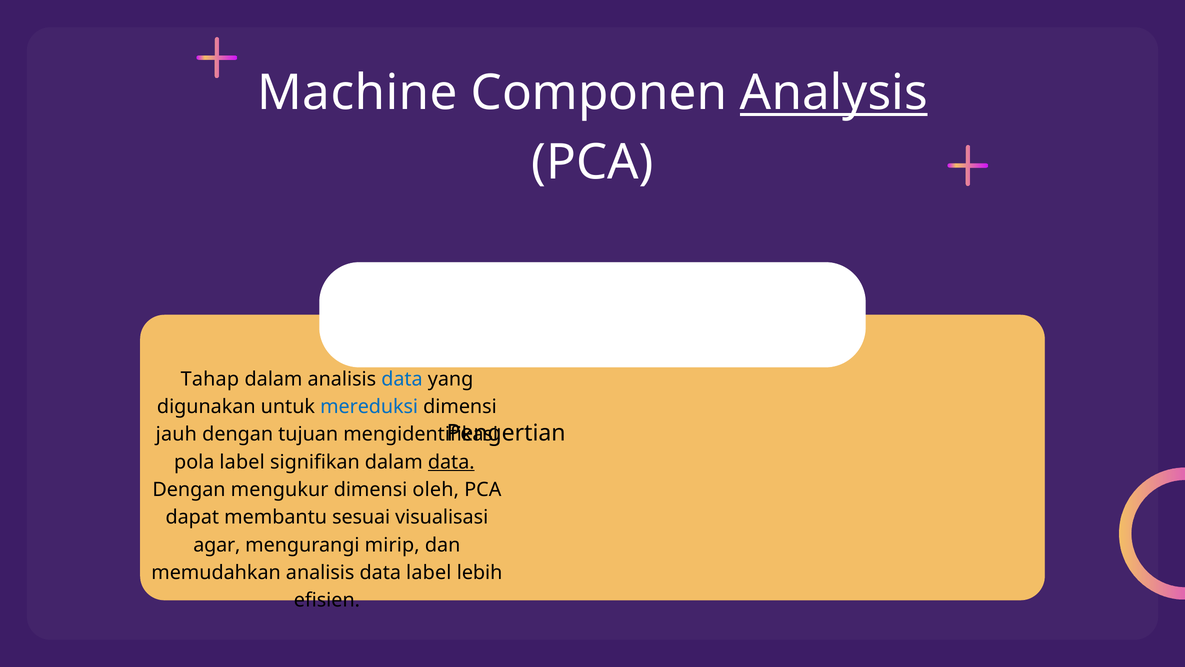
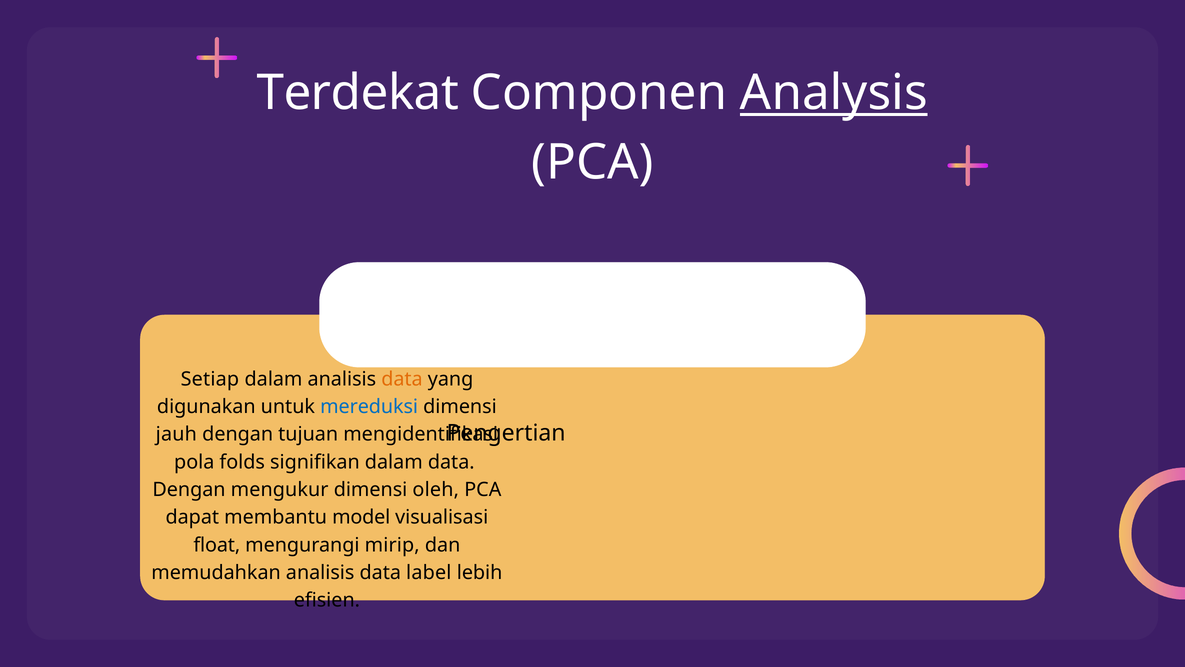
Machine: Machine -> Terdekat
Tahap: Tahap -> Setiap
data at (402, 379) colour: blue -> orange
pola label: label -> folds
data at (451, 462) underline: present -> none
sesuai: sesuai -> model
agar: agar -> float
